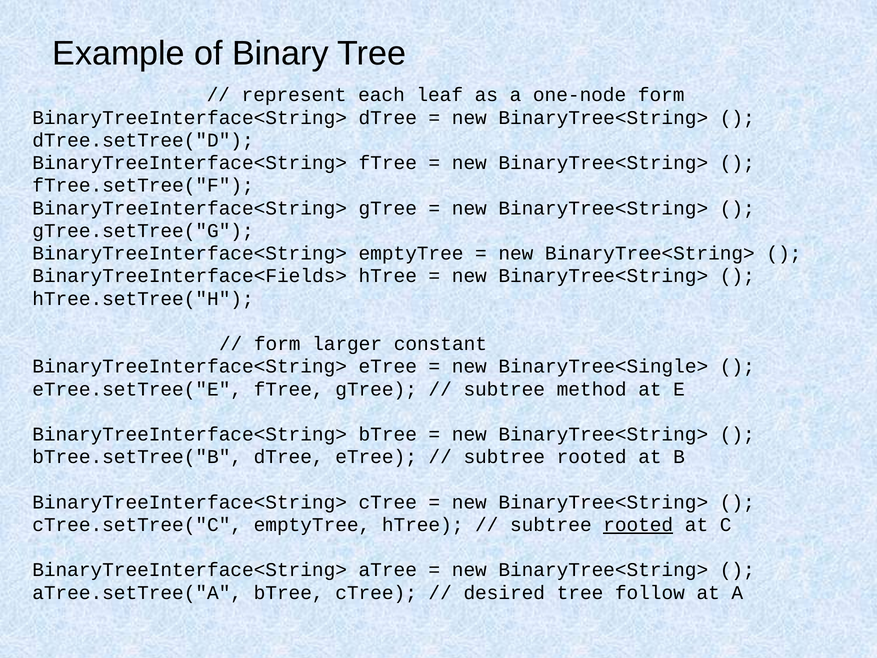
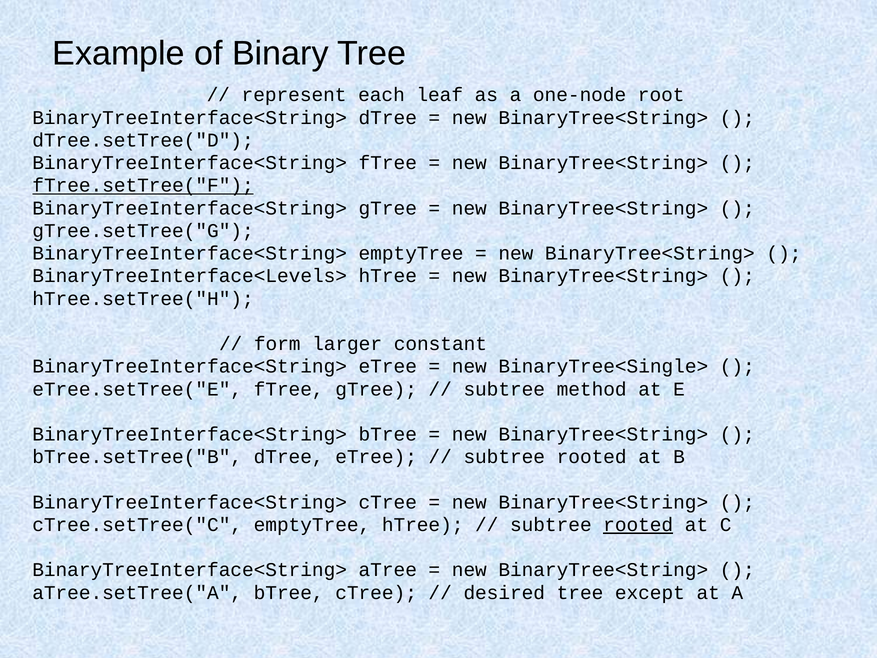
one-node form: form -> root
fTree.setTree("F underline: none -> present
BinaryTreeInterface<Fields>: BinaryTreeInterface<Fields> -> BinaryTreeInterface<Levels>
follow: follow -> except
